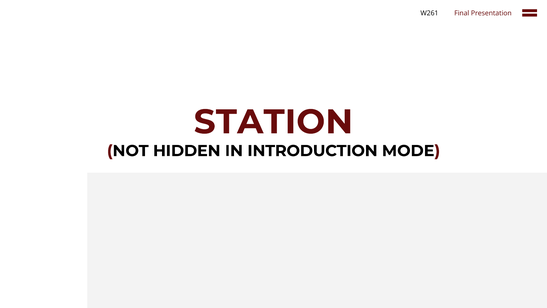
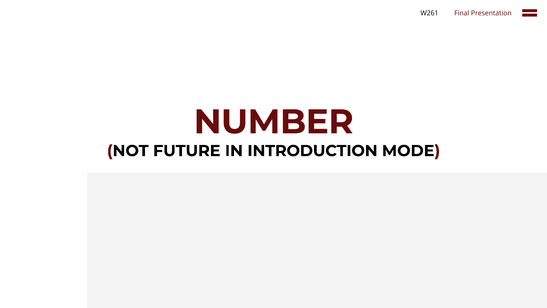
STATION: STATION -> NUMBER
HIDDEN: HIDDEN -> FUTURE
